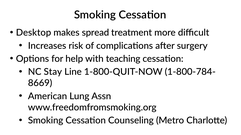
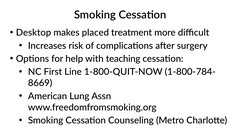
spread: spread -> placed
Stay: Stay -> First
